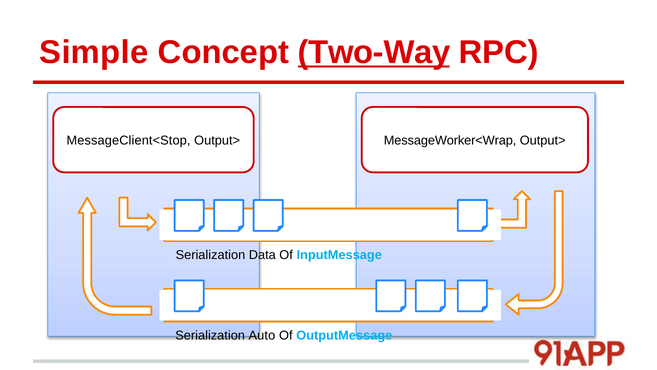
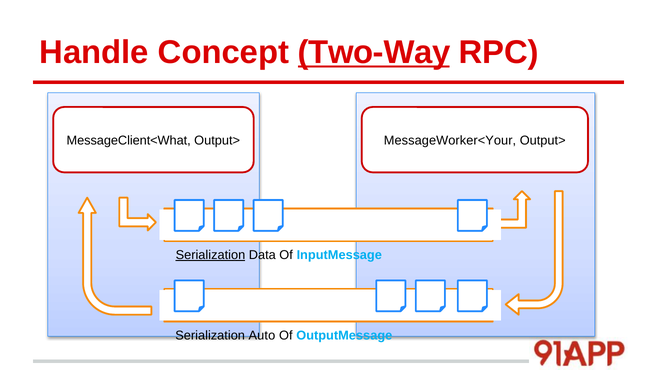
Simple: Simple -> Handle
MessageClient<Stop: MessageClient<Stop -> MessageClient<What
MessageWorker<Wrap: MessageWorker<Wrap -> MessageWorker<Your
Serialization at (210, 255) underline: none -> present
